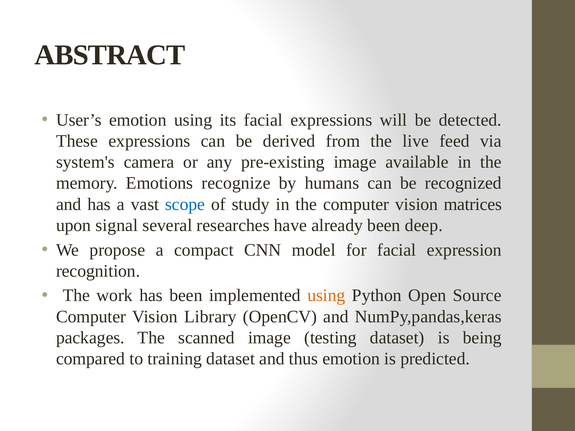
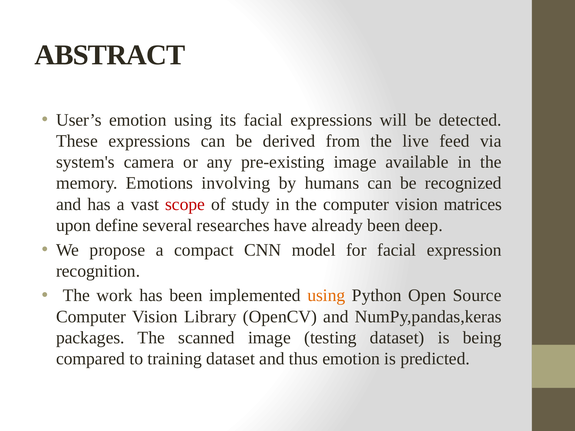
recognize: recognize -> involving
scope colour: blue -> red
signal: signal -> define
